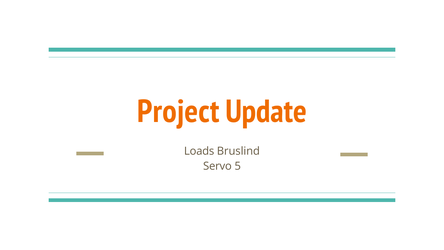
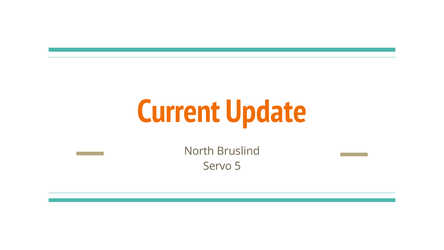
Project: Project -> Current
Loads: Loads -> North
